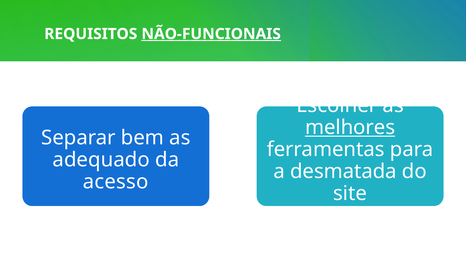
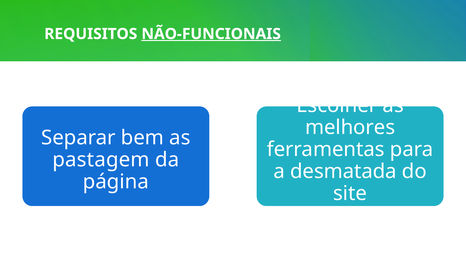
melhores underline: present -> none
adequado: adequado -> pastagem
acesso: acesso -> página
